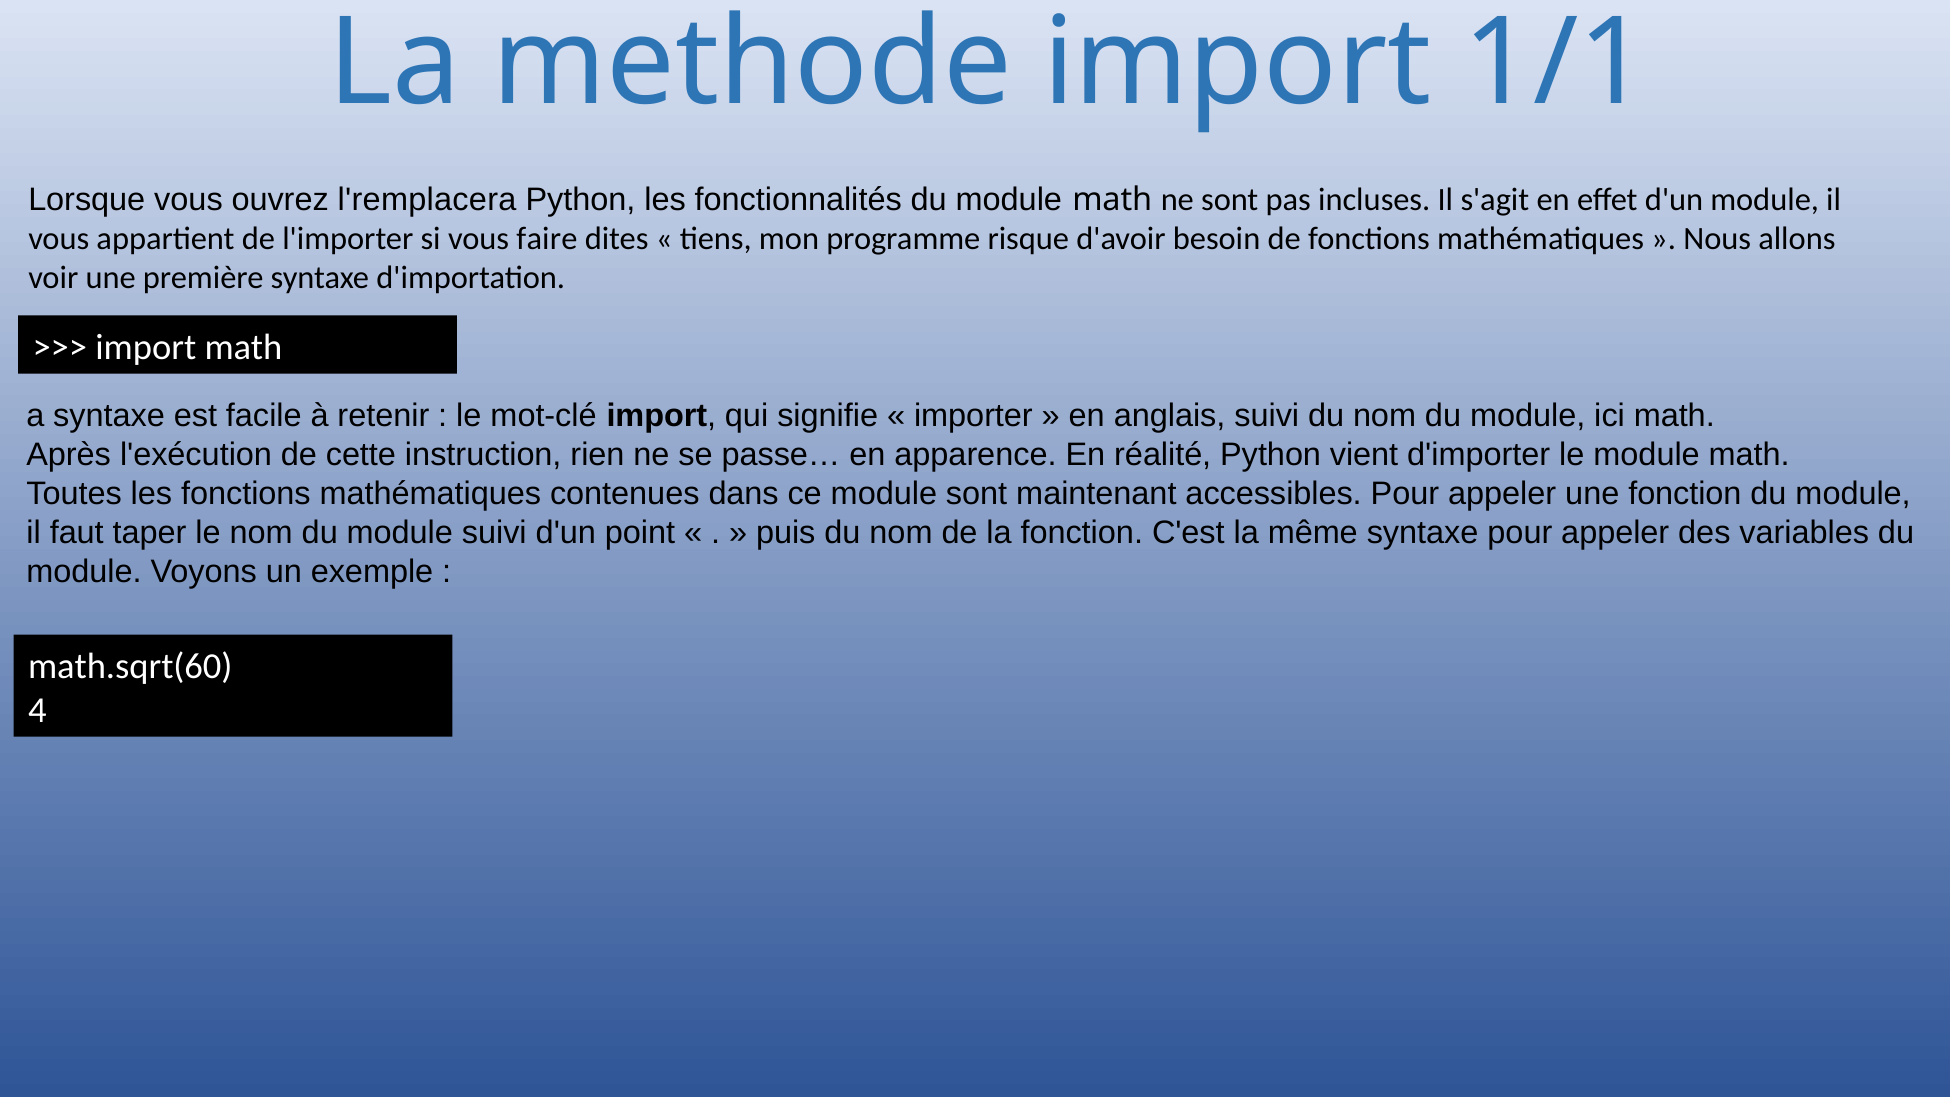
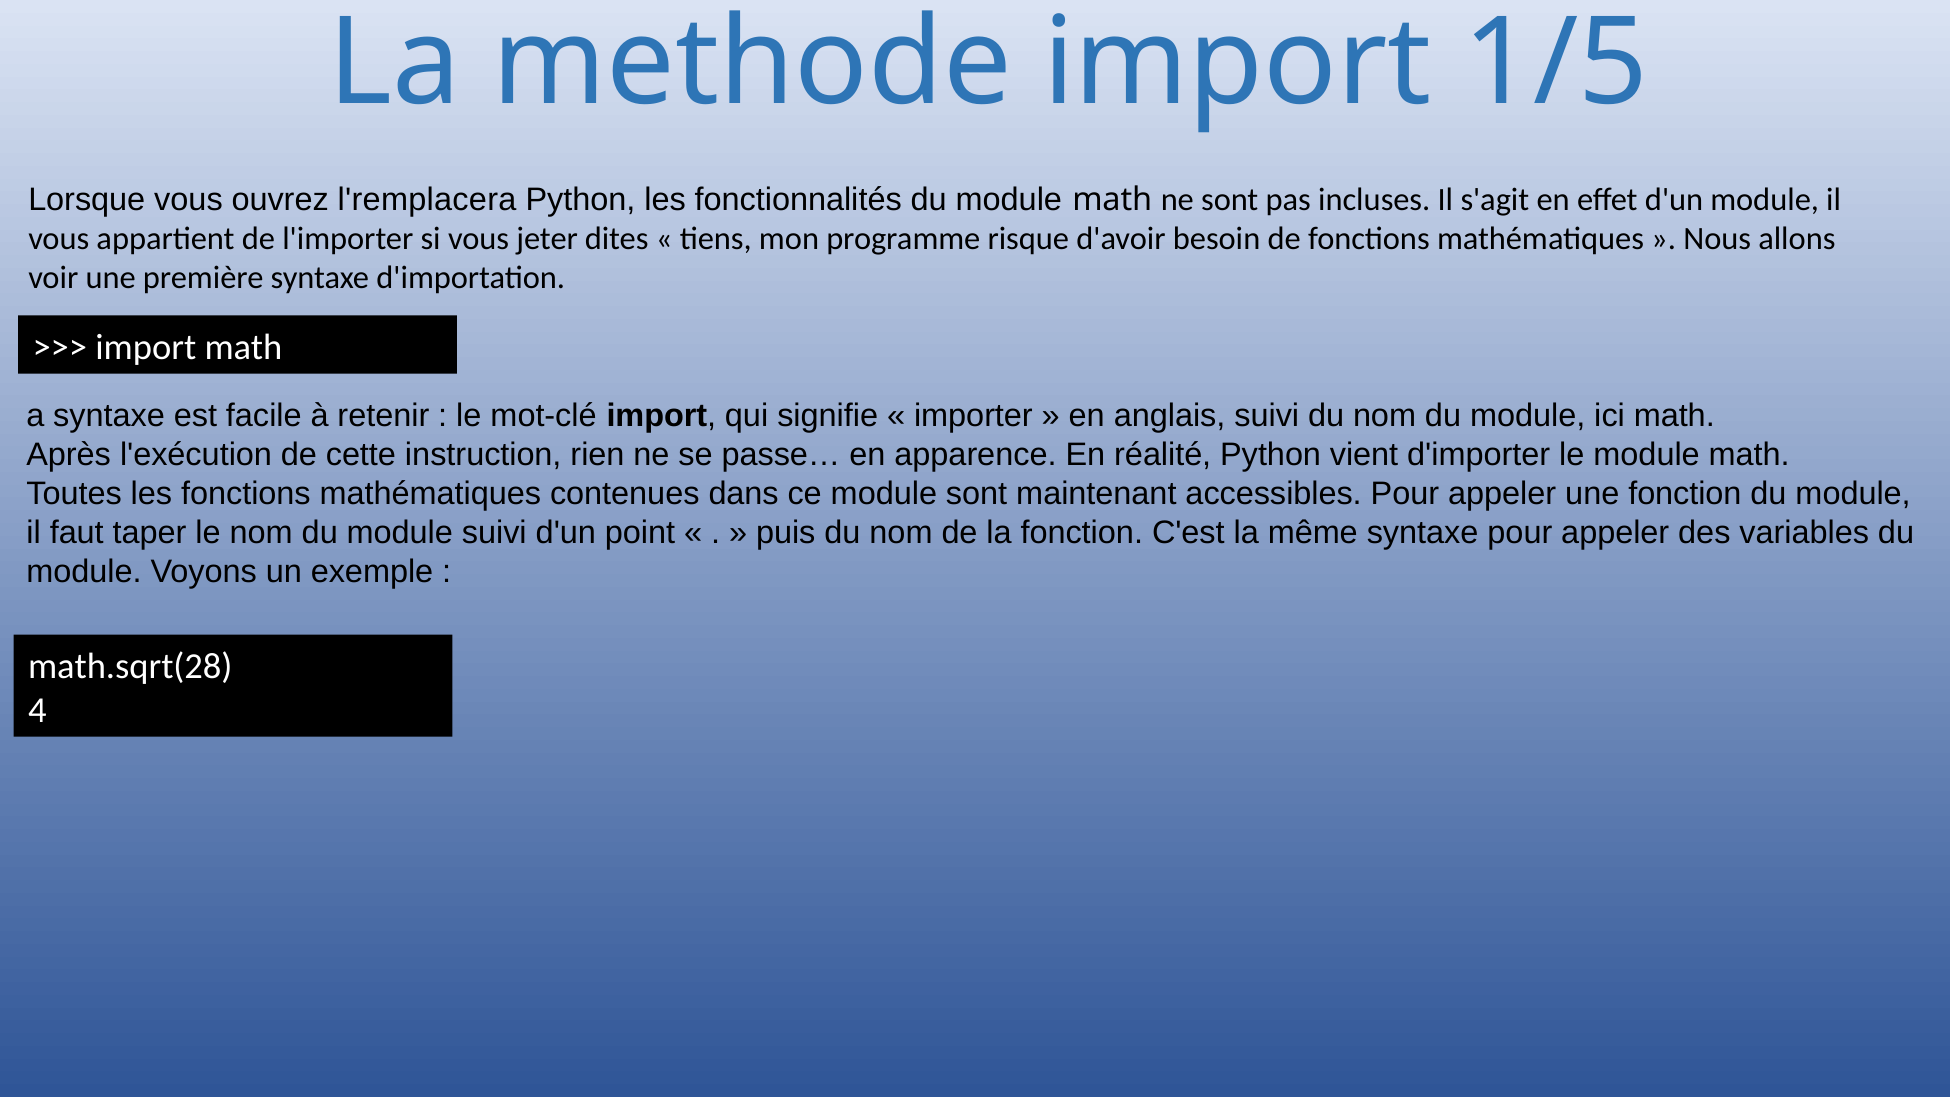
1/1: 1/1 -> 1/5
faire: faire -> jeter
math.sqrt(60: math.sqrt(60 -> math.sqrt(28
